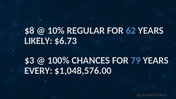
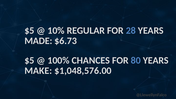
$8 at (29, 31): $8 -> $5
62: 62 -> 28
LIKELY: LIKELY -> MADE
$3 at (29, 60): $3 -> $5
79: 79 -> 80
EVERY: EVERY -> MAKE
